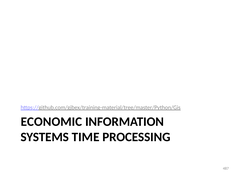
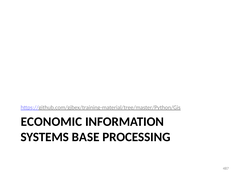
TIME: TIME -> BASE
